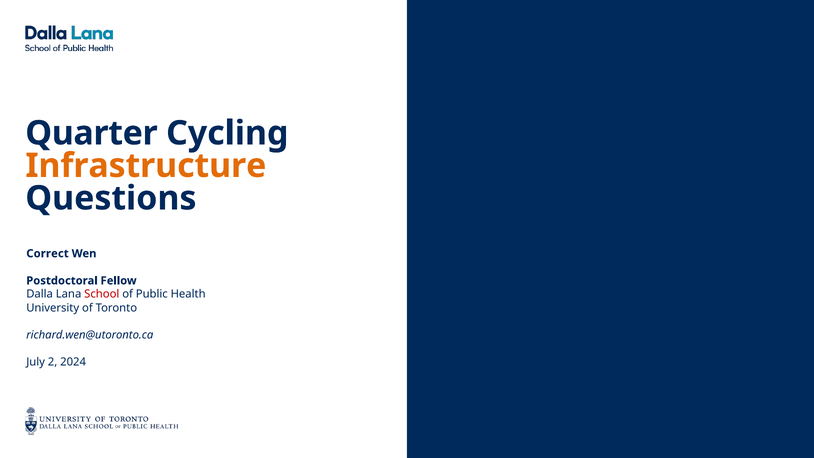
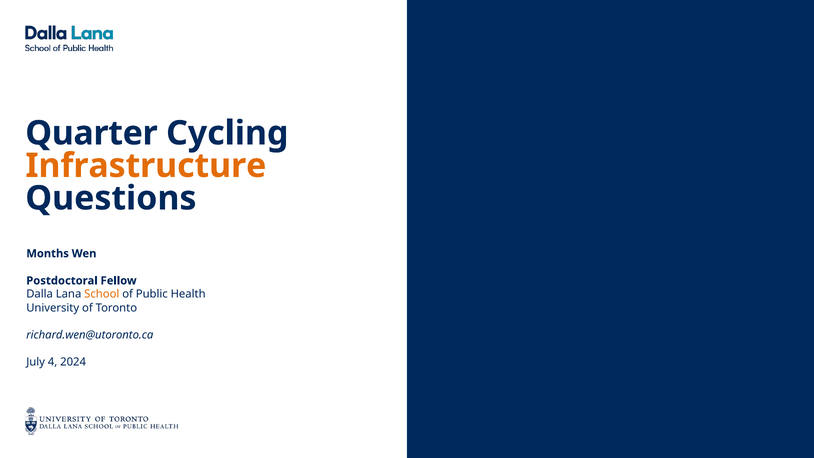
Correct: Correct -> Months
School colour: red -> orange
2: 2 -> 4
